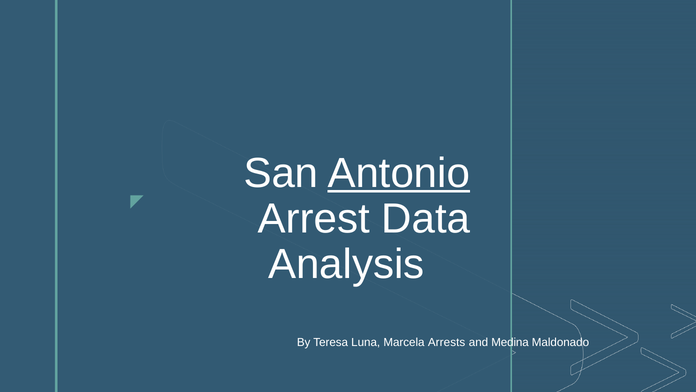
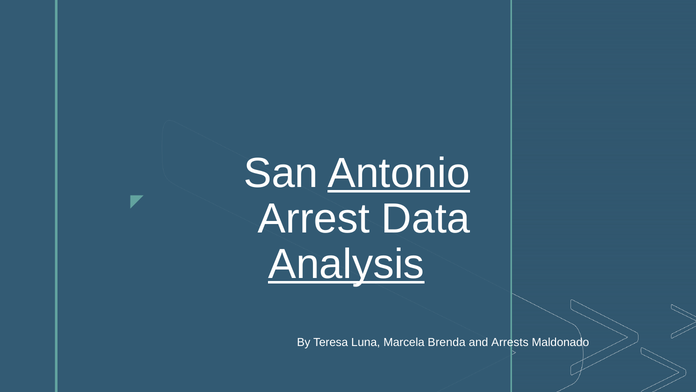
Analysis underline: none -> present
Arrests: Arrests -> Brenda
Medina: Medina -> Arrests
